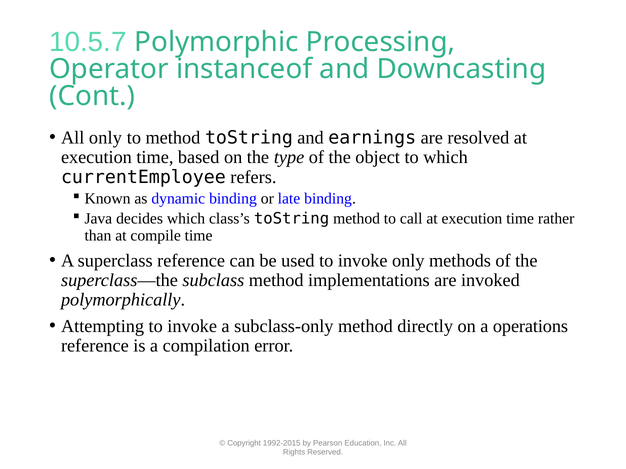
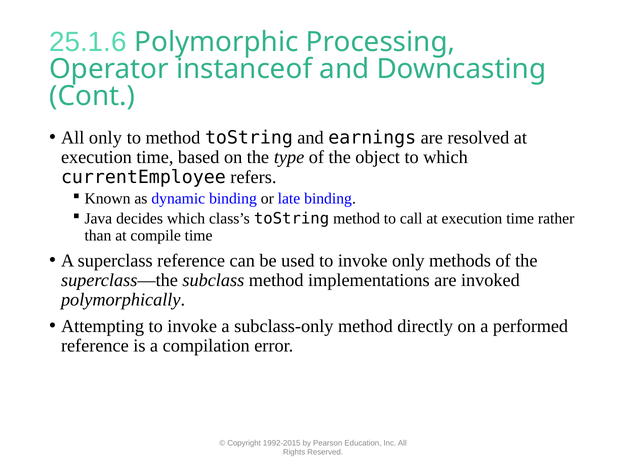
10.5.7: 10.5.7 -> 25.1.6
operations: operations -> performed
